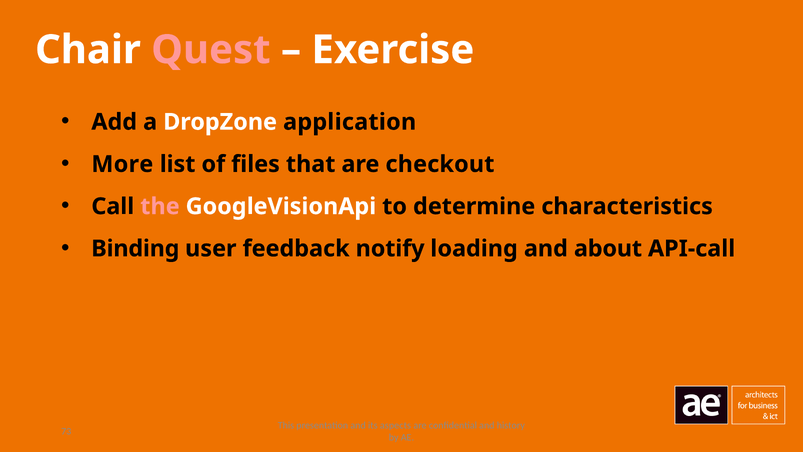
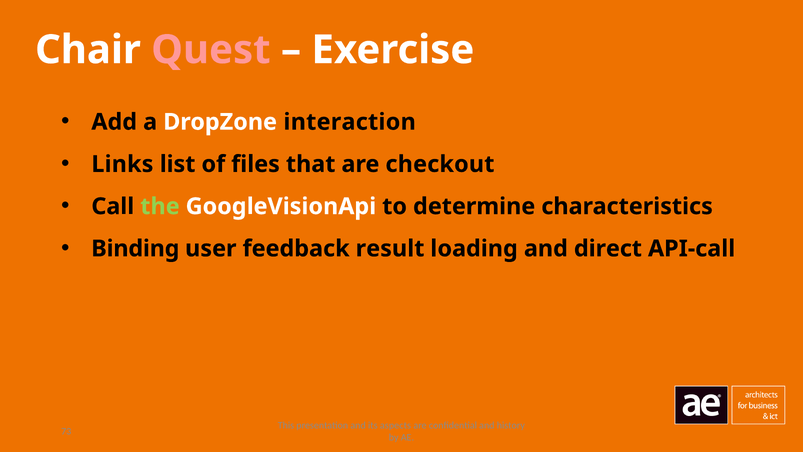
application: application -> interaction
More: More -> Links
the colour: pink -> light green
notify: notify -> result
about: about -> direct
